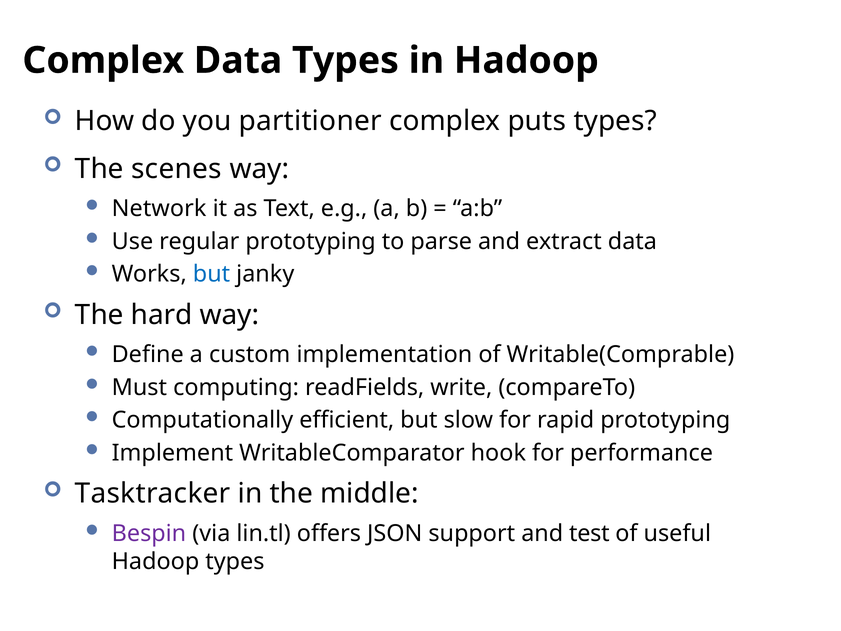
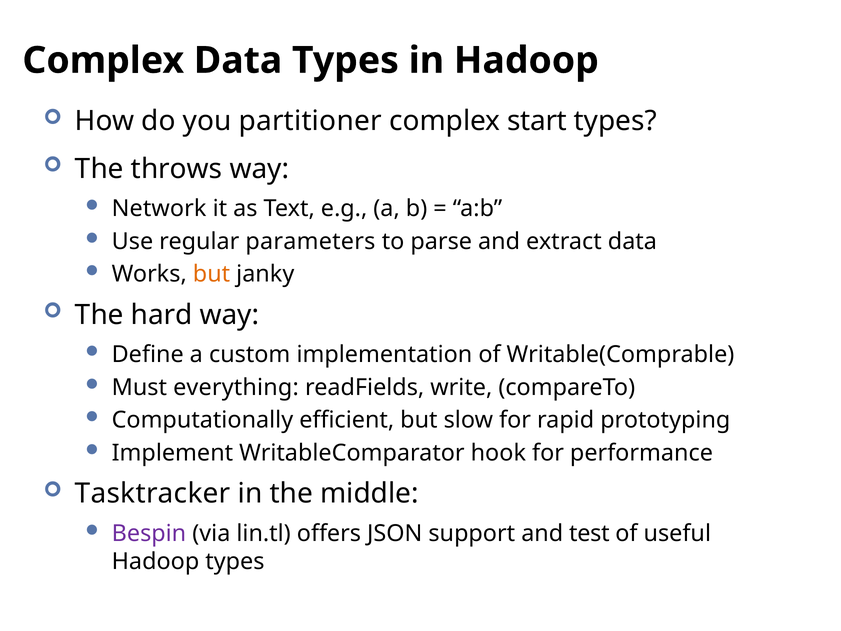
puts: puts -> start
scenes: scenes -> throws
regular prototyping: prototyping -> parameters
but at (212, 274) colour: blue -> orange
computing: computing -> everything
